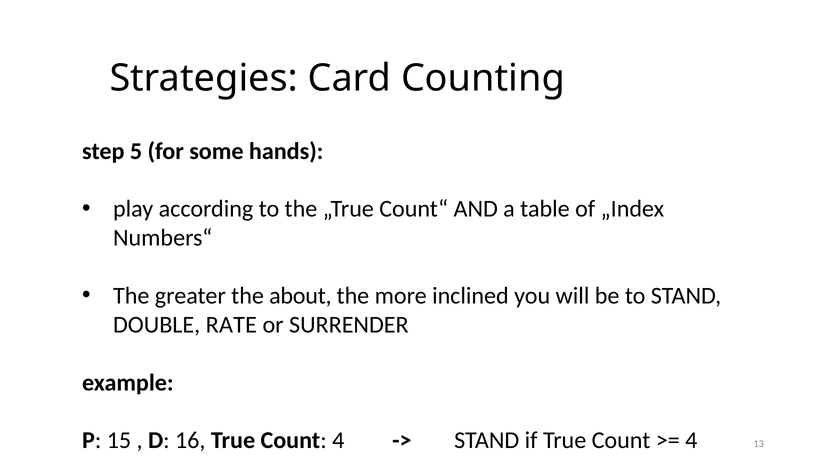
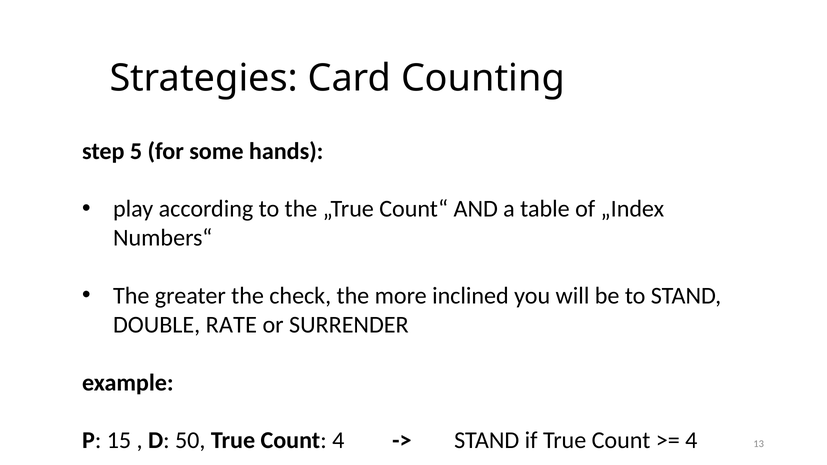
about: about -> check
16: 16 -> 50
